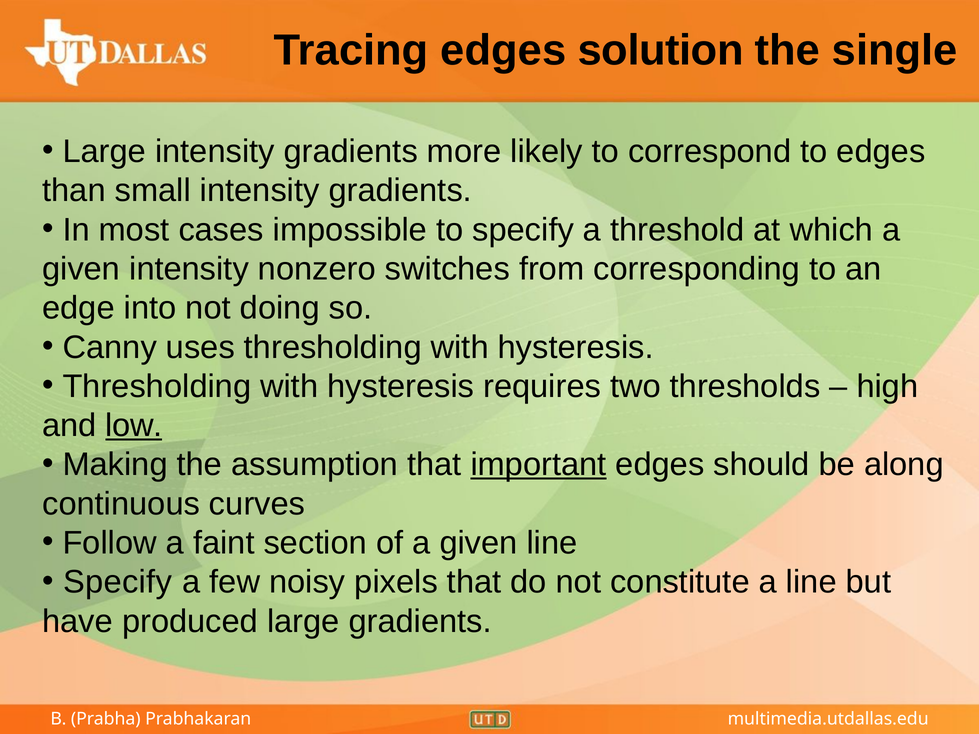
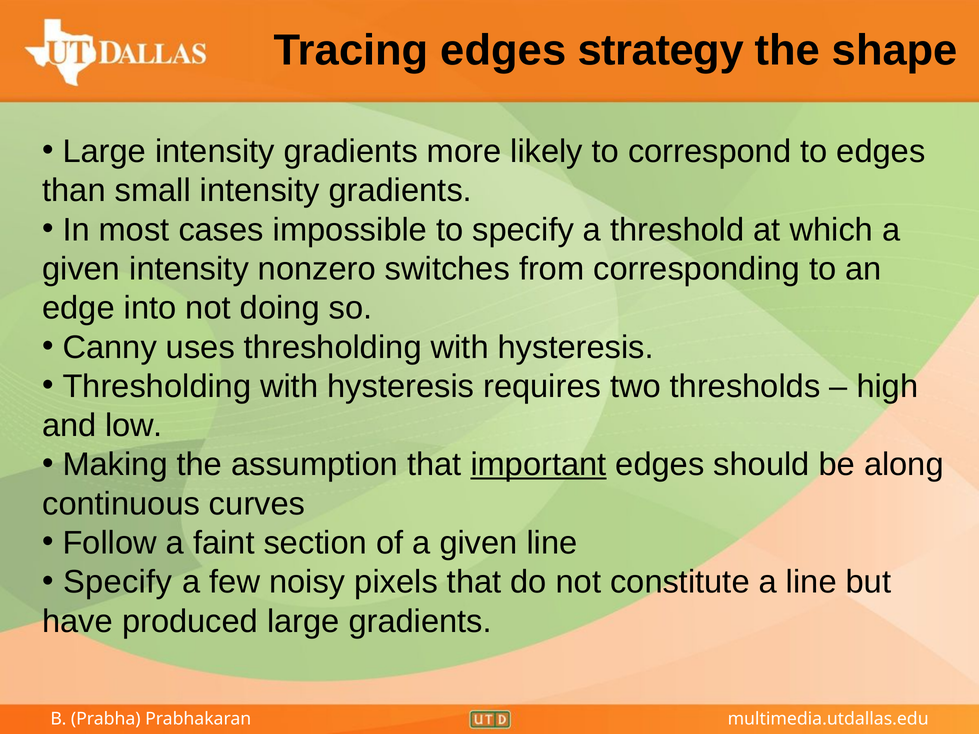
solution: solution -> strategy
single: single -> shape
low underline: present -> none
